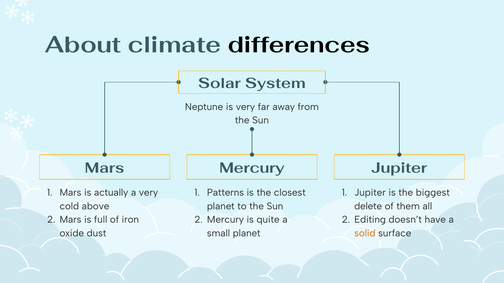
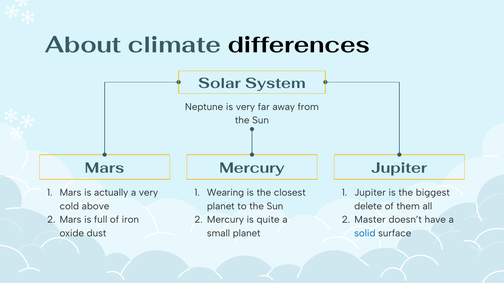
Patterns: Patterns -> Wearing
Editing: Editing -> Master
solid colour: orange -> blue
